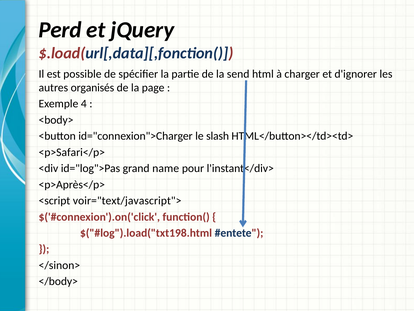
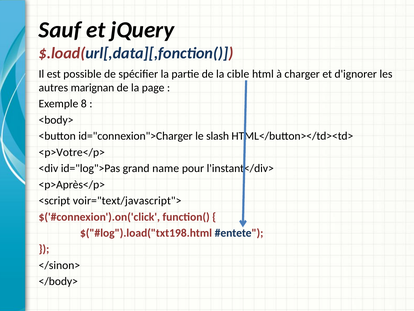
Perd: Perd -> Sauf
send: send -> cible
organisés: organisés -> marignan
4: 4 -> 8
<p>Safari</p>: <p>Safari</p> -> <p>Votre</p>
